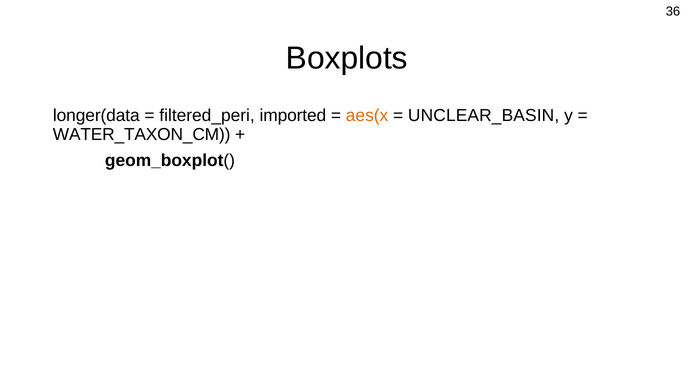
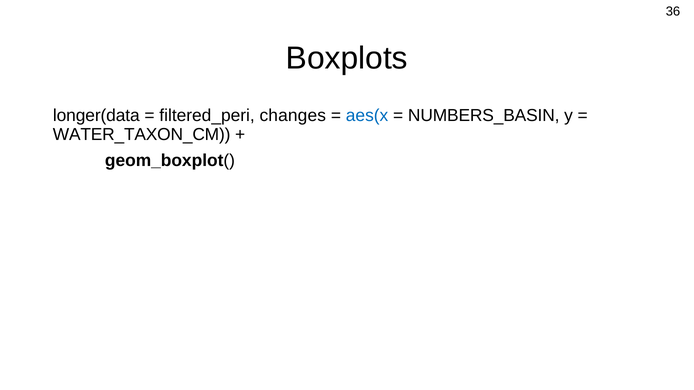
imported: imported -> changes
aes(x colour: orange -> blue
UNCLEAR_BASIN: UNCLEAR_BASIN -> NUMBERS_BASIN
